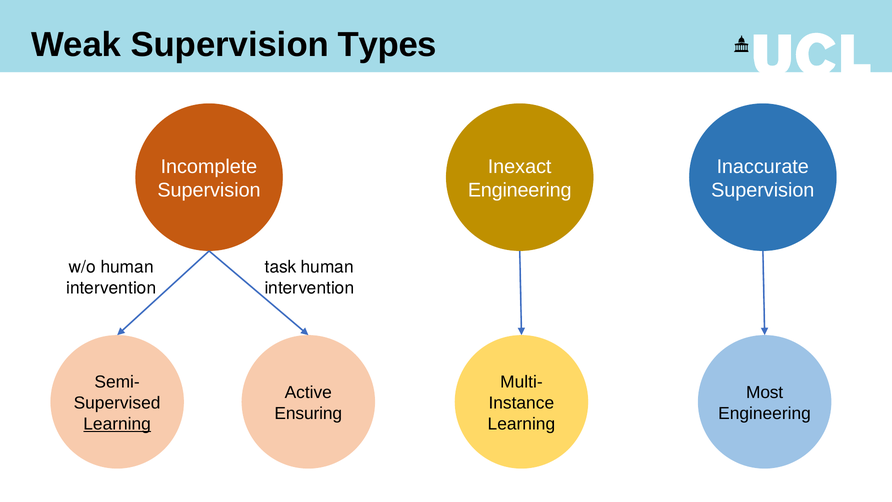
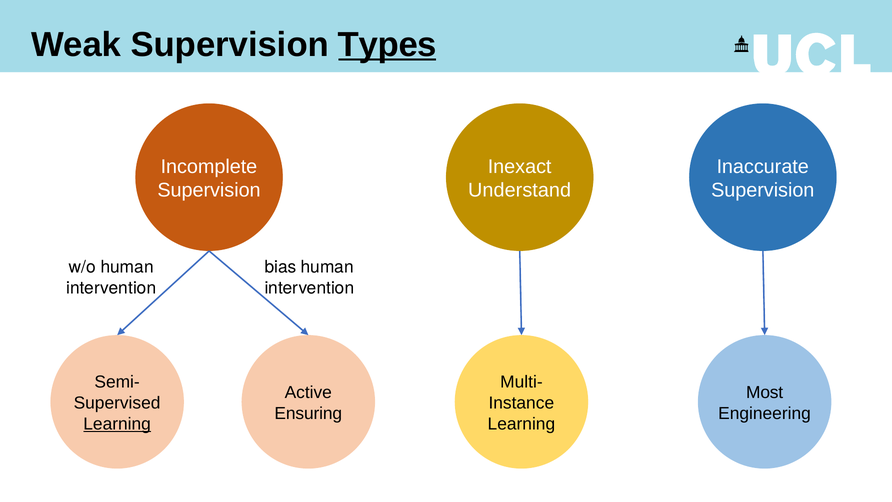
Types underline: none -> present
Engineering at (520, 190): Engineering -> Understand
task: task -> bias
